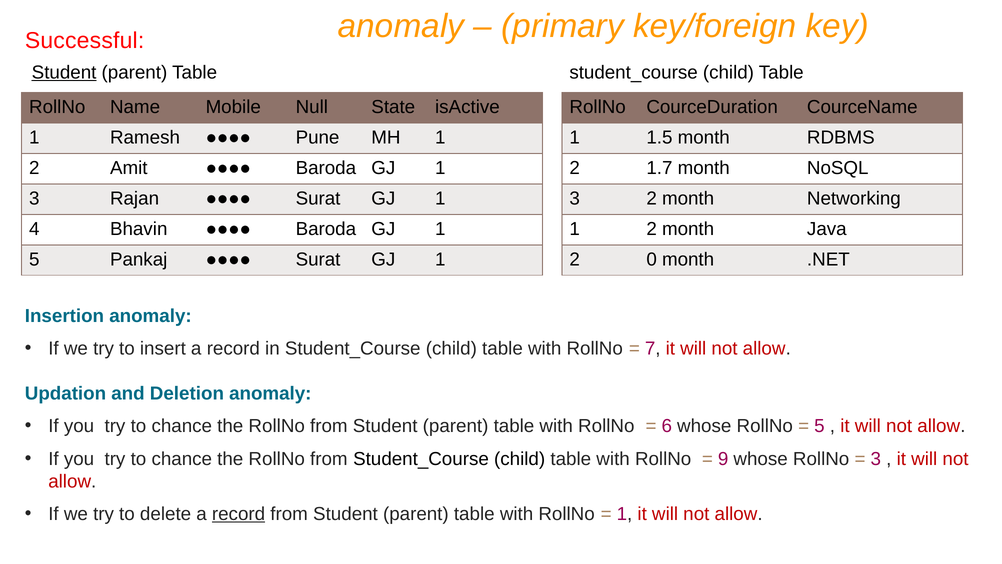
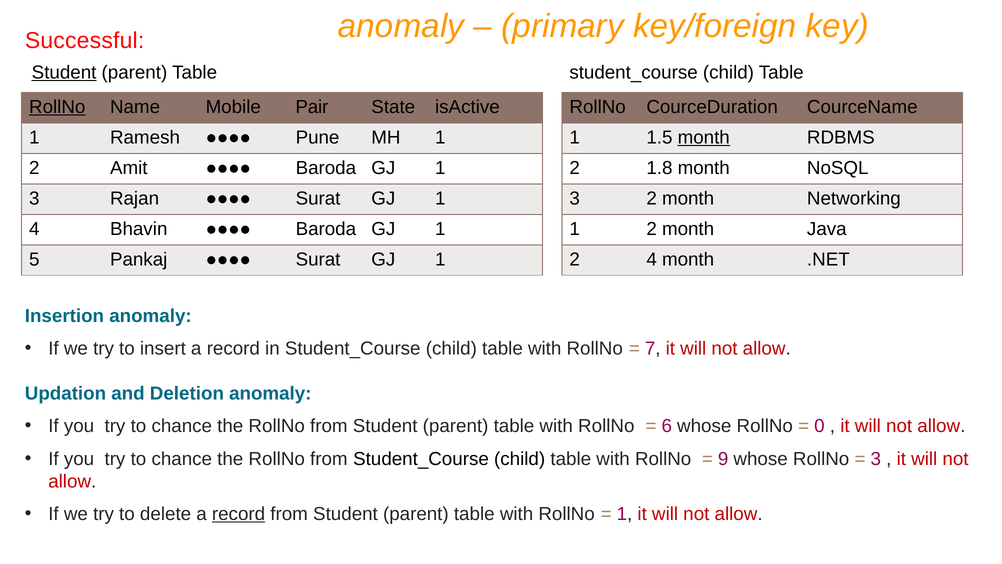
RollNo at (57, 107) underline: none -> present
Null: Null -> Pair
month at (704, 137) underline: none -> present
1.7: 1.7 -> 1.8
2 0: 0 -> 4
5 at (819, 426): 5 -> 0
